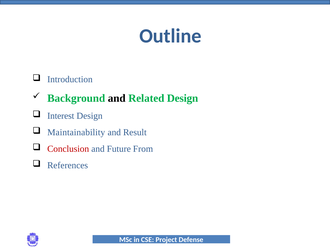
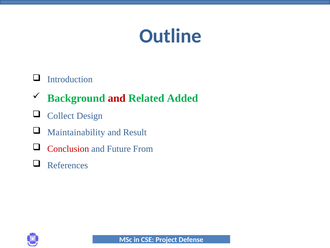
and at (117, 98) colour: black -> red
Related Design: Design -> Added
Interest: Interest -> Collect
